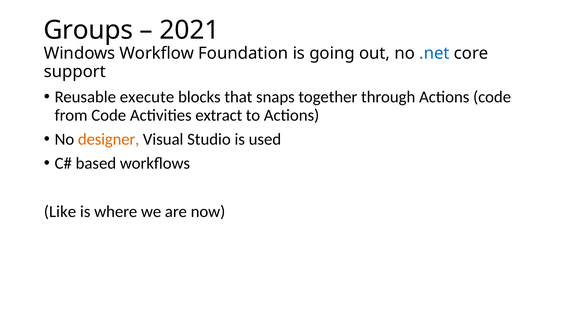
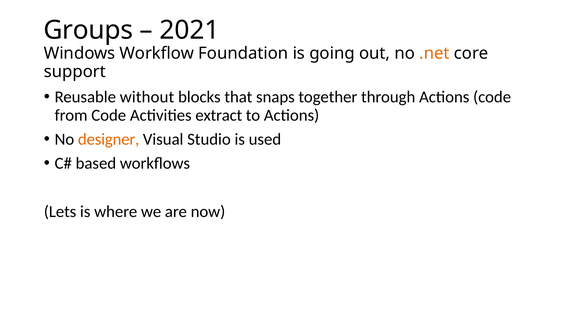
.net colour: blue -> orange
execute: execute -> without
Like: Like -> Lets
